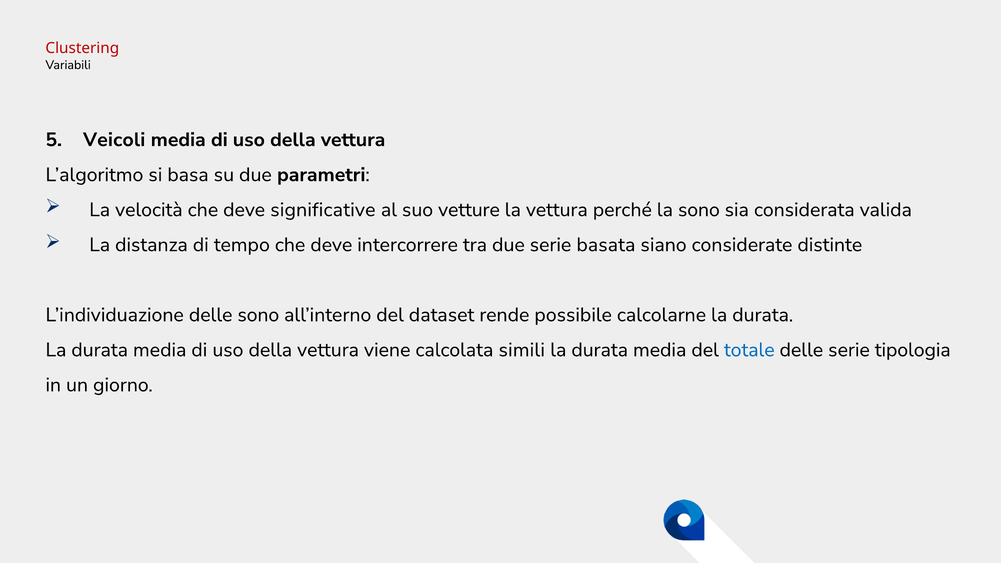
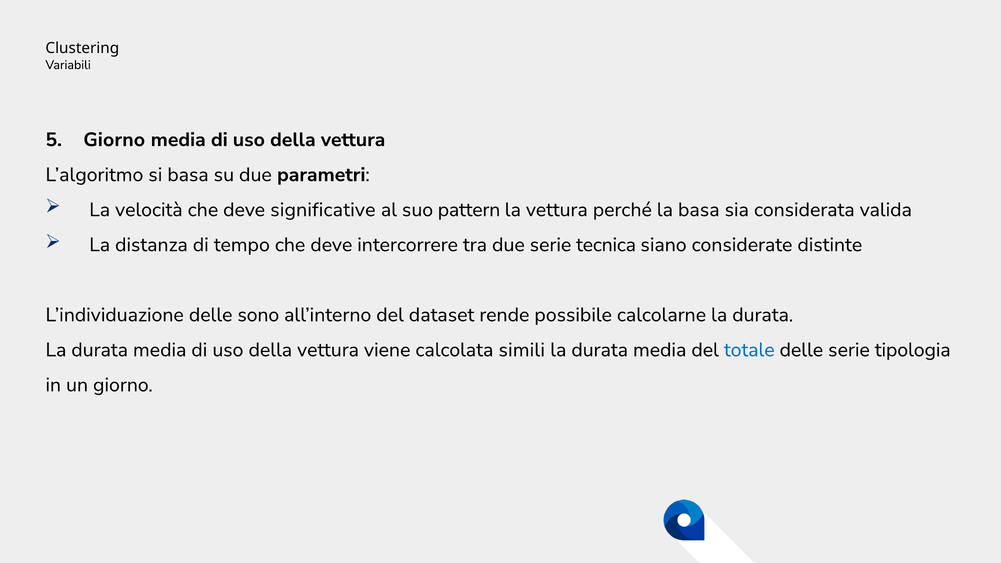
Clustering colour: red -> black
Veicoli at (114, 140): Veicoli -> Giorno
vetture: vetture -> pattern
la sono: sono -> basa
basata: basata -> tecnica
